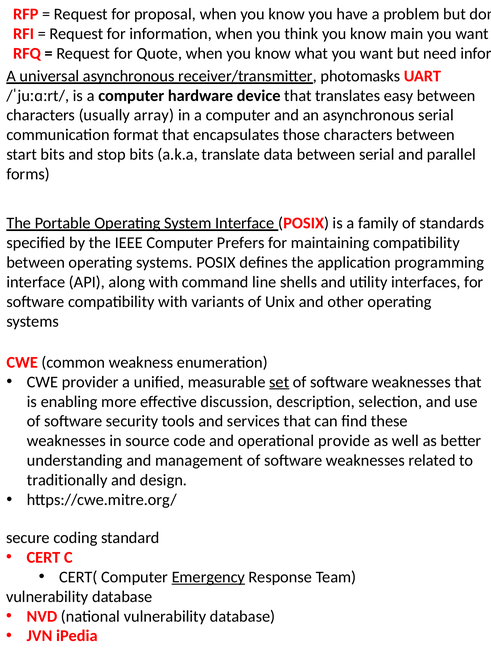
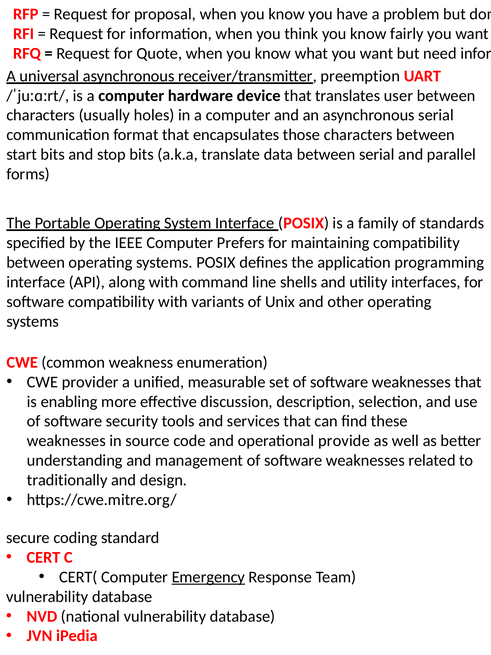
main: main -> fairly
photomasks: photomasks -> preemption
easy: easy -> user
array: array -> holes
set underline: present -> none
